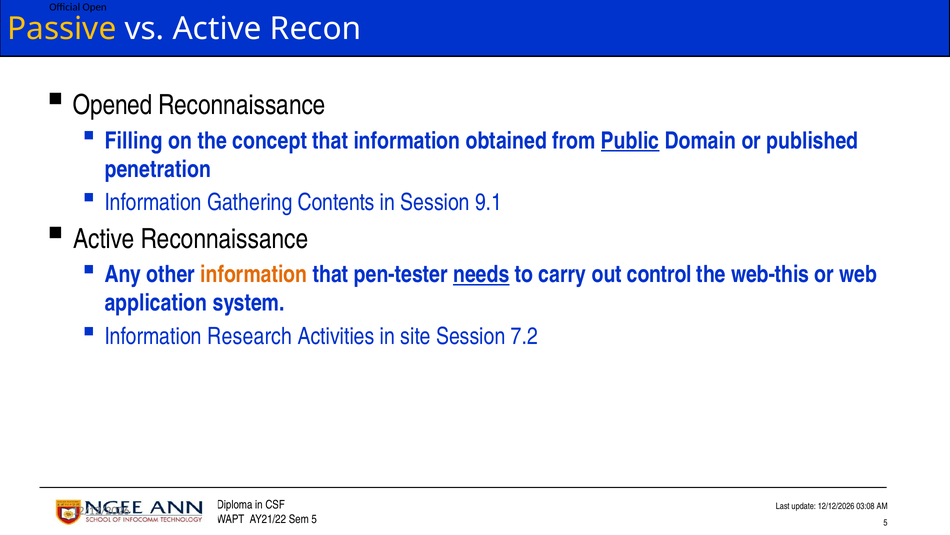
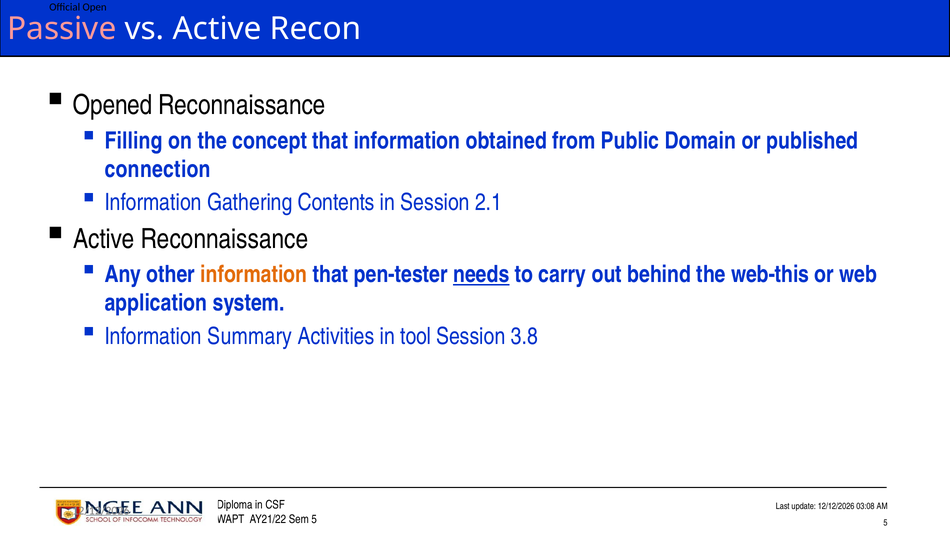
Passive colour: yellow -> pink
Public underline: present -> none
penetration: penetration -> connection
9.1: 9.1 -> 2.1
control: control -> behind
Research: Research -> Summary
site: site -> tool
7.2: 7.2 -> 3.8
